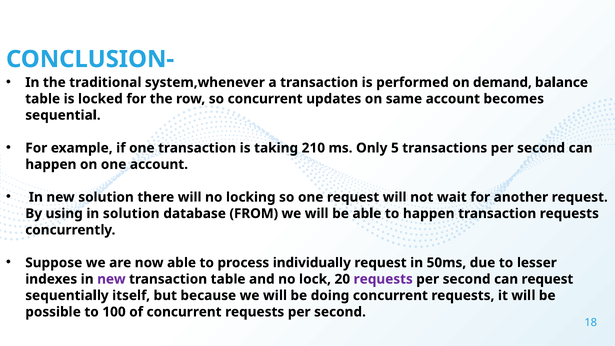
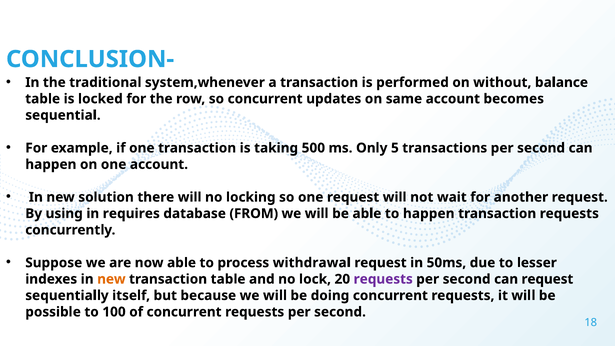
demand: demand -> without
210: 210 -> 500
in solution: solution -> requires
individually: individually -> withdrawal
new at (111, 279) colour: purple -> orange
